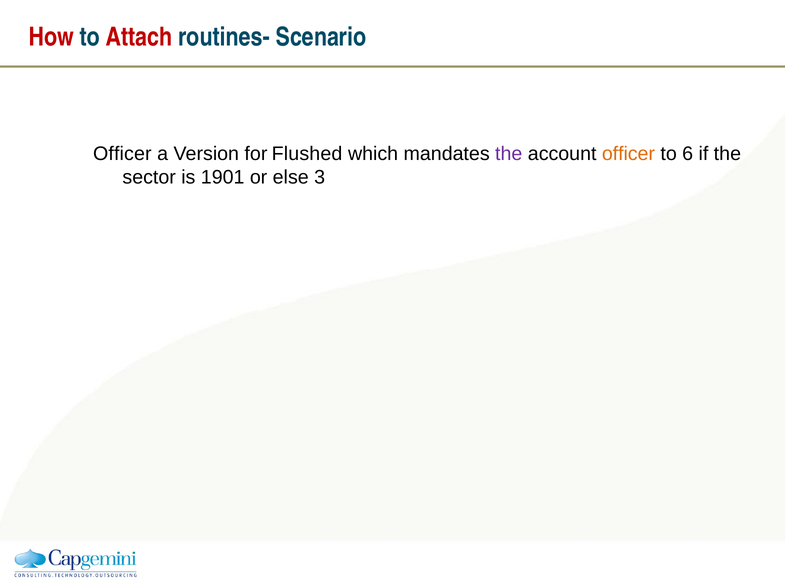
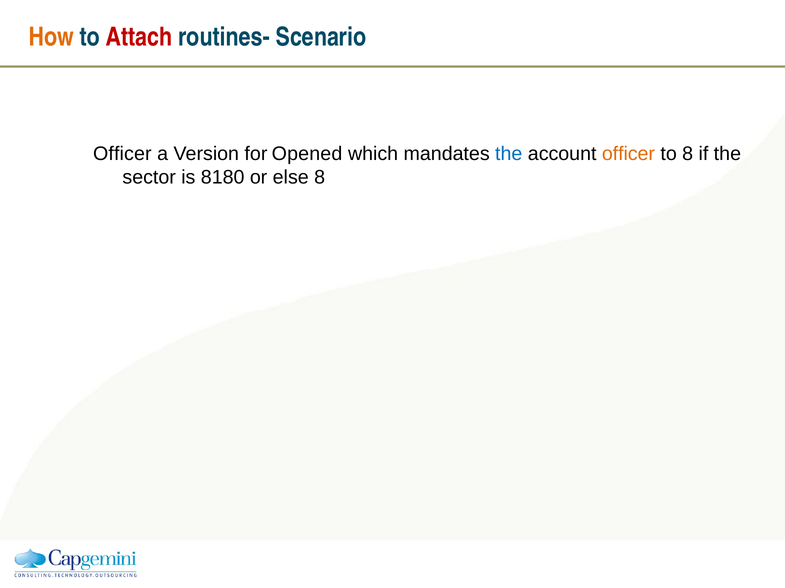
How colour: red -> orange
Flushed: Flushed -> Opened
the at (509, 154) colour: purple -> blue
to 6: 6 -> 8
1901: 1901 -> 8180
else 3: 3 -> 8
